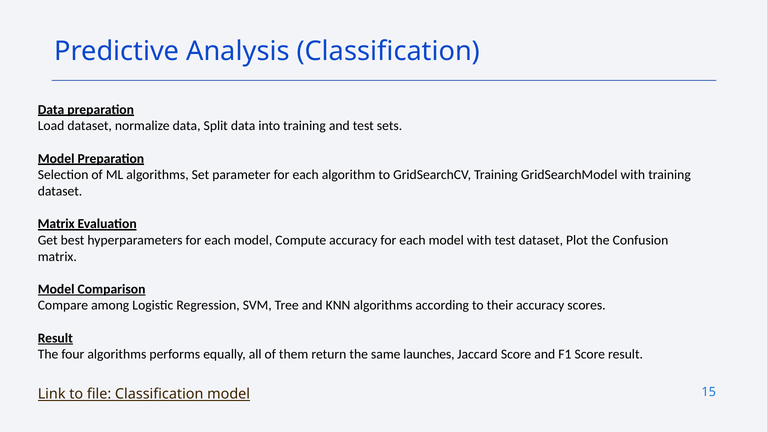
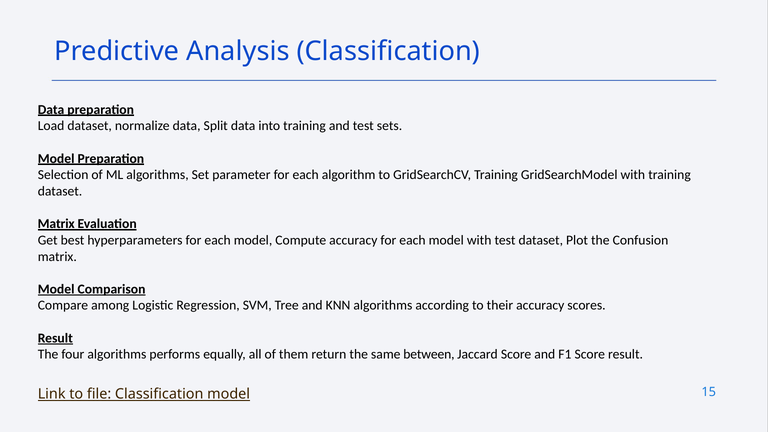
launches: launches -> between
